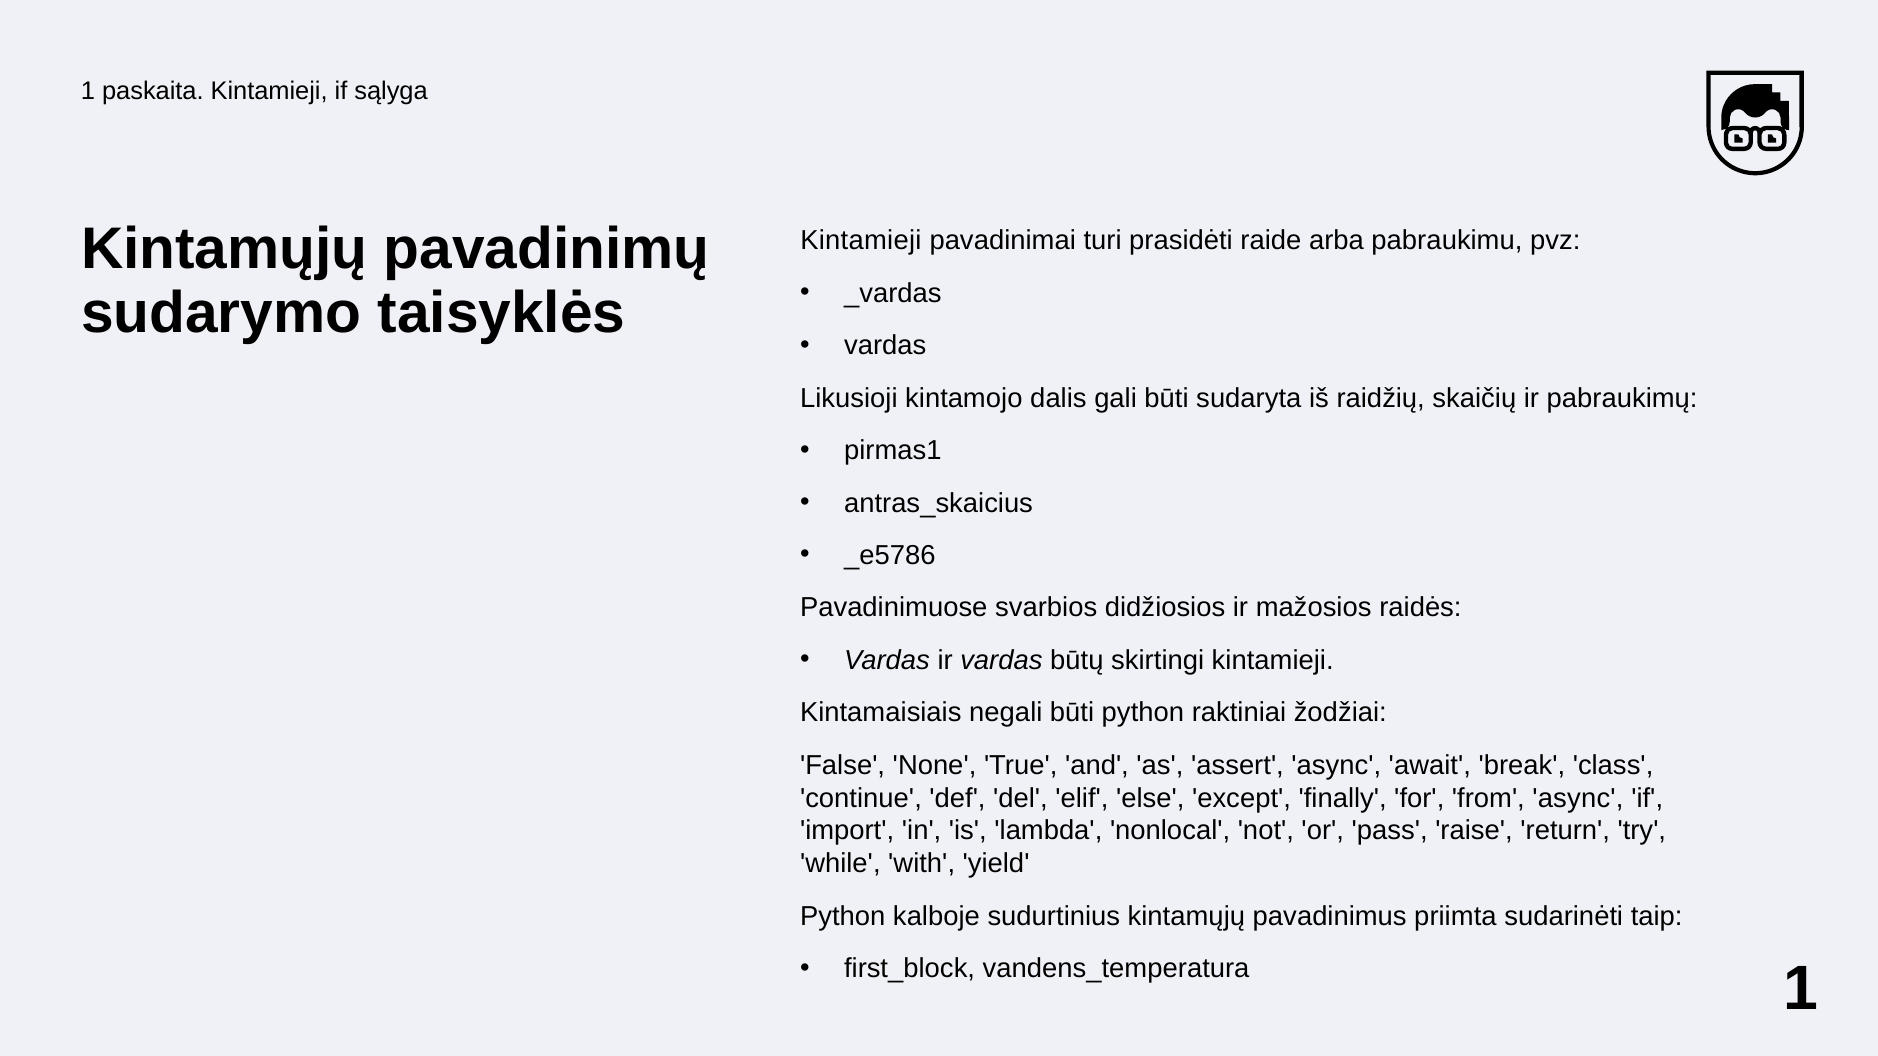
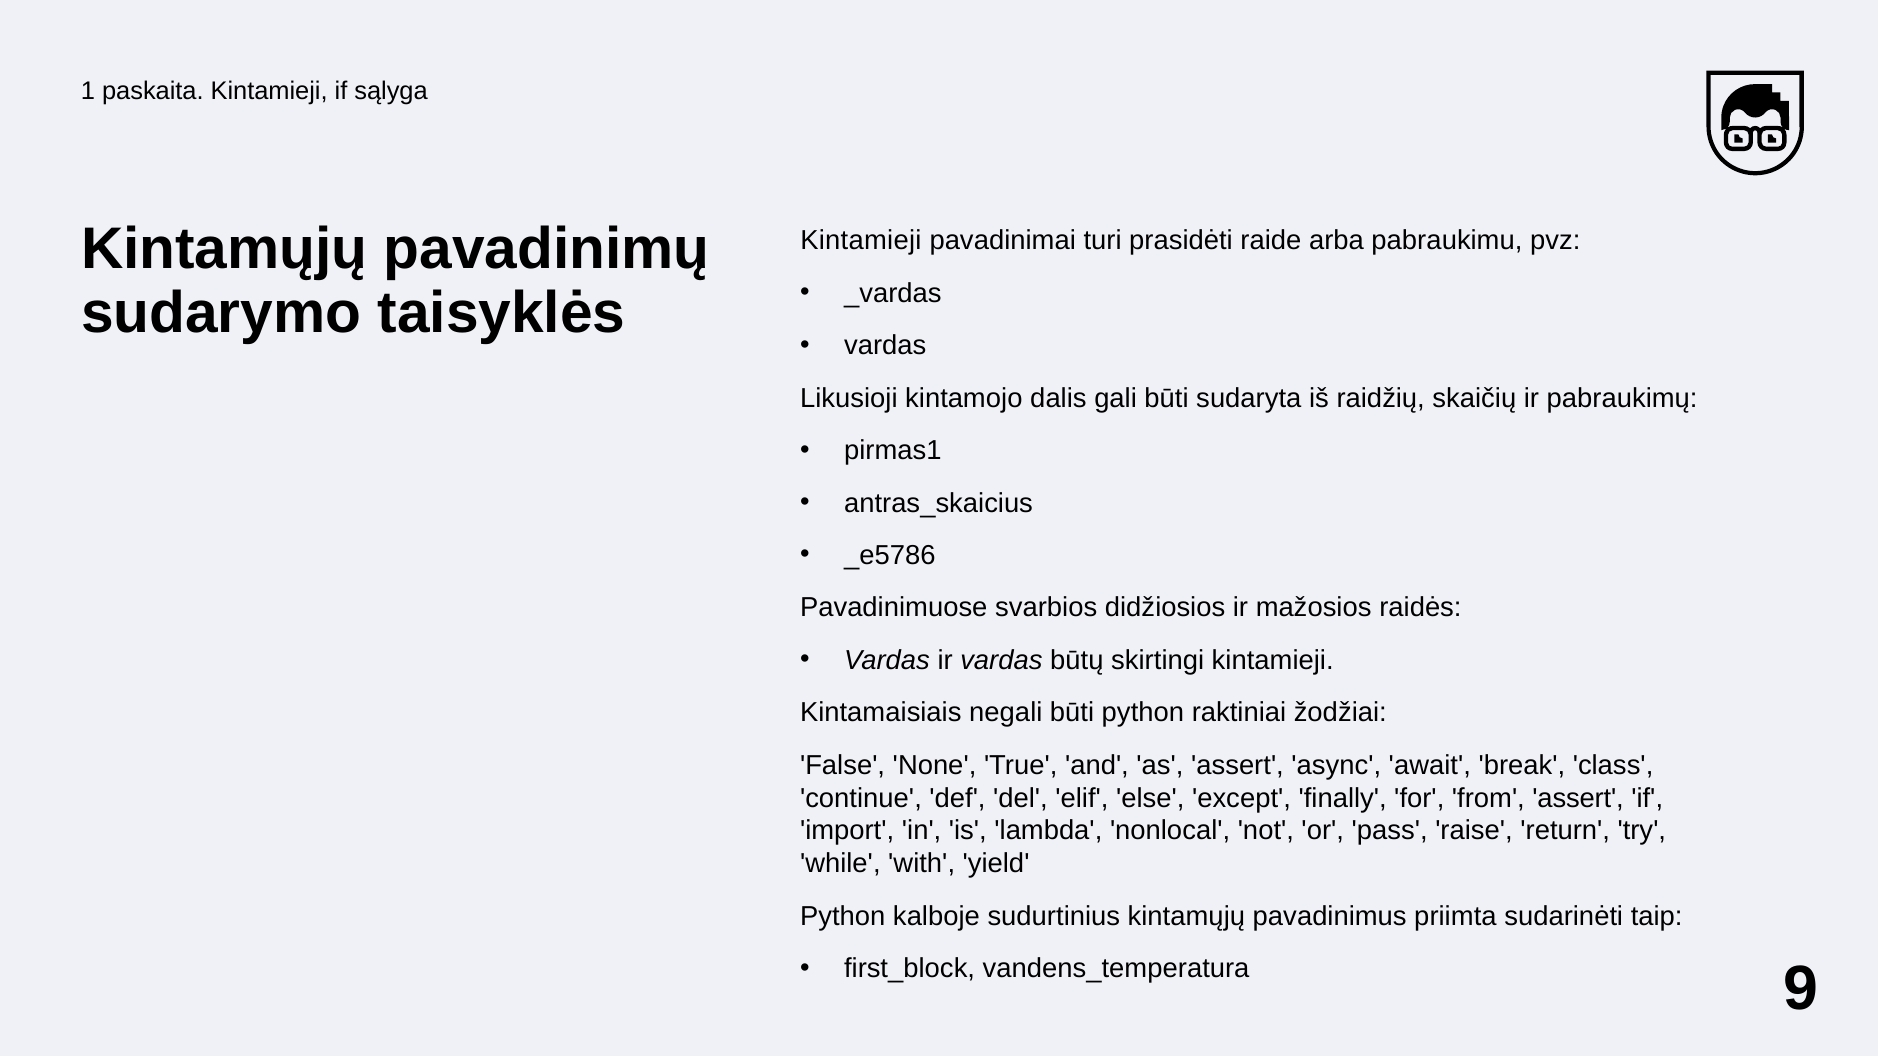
from async: async -> assert
vandens_temperatura 1: 1 -> 9
